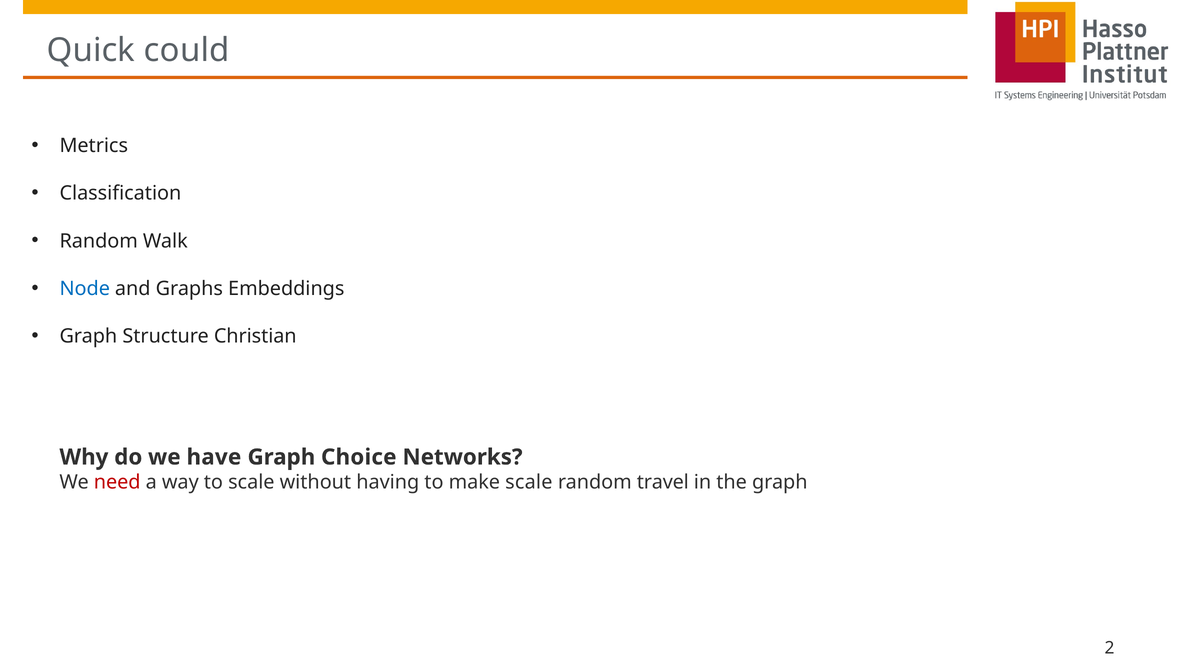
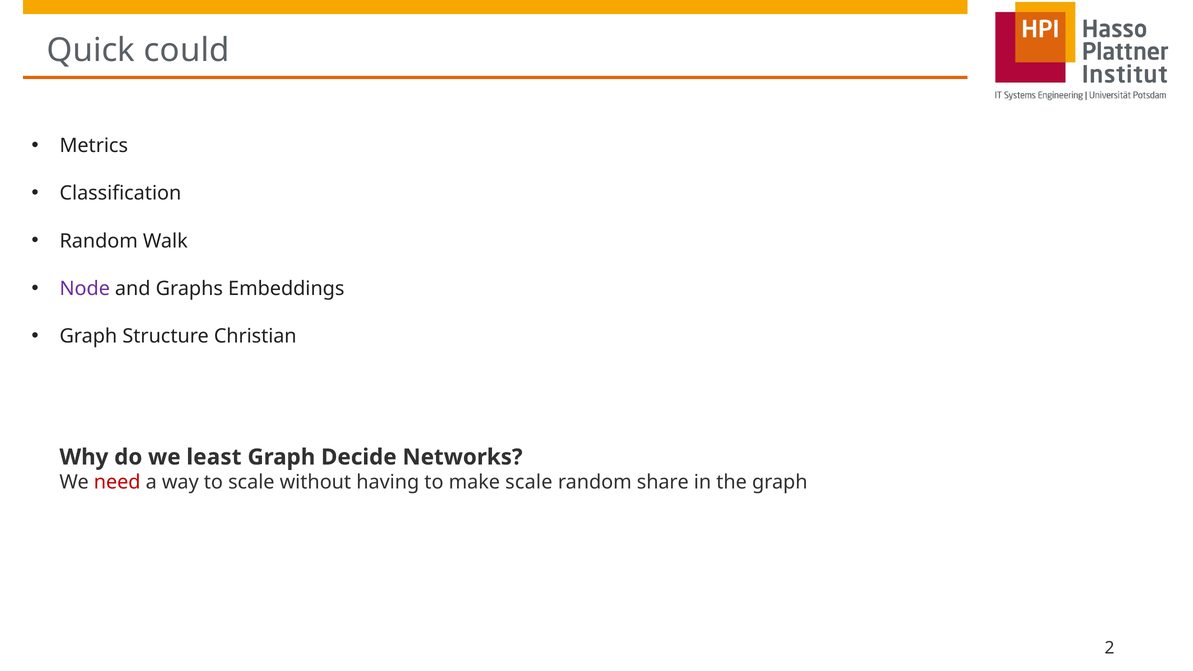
Node colour: blue -> purple
have: have -> least
Choice: Choice -> Decide
travel: travel -> share
